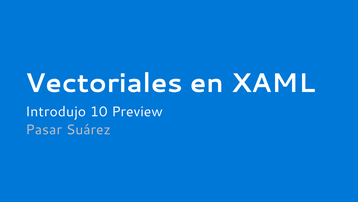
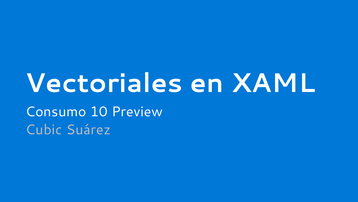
Introdujo: Introdujo -> Consumo
Pasar: Pasar -> Cubic
